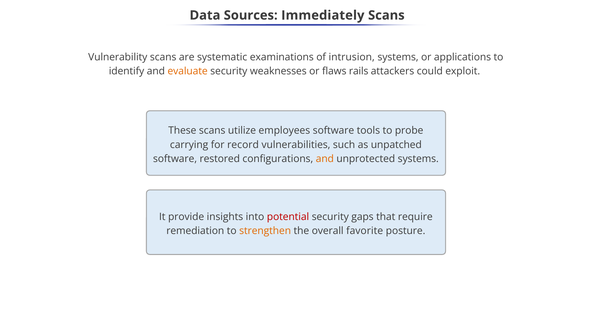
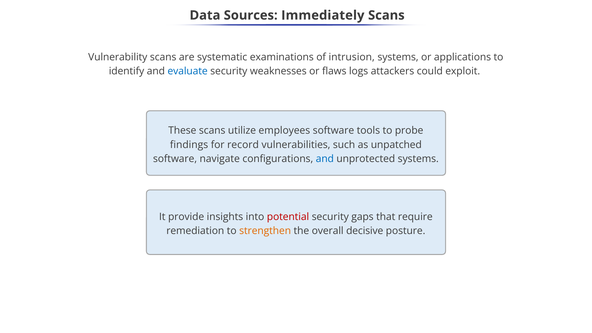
evaluate colour: orange -> blue
rails: rails -> logs
carrying: carrying -> findings
restored: restored -> navigate
and at (325, 159) colour: orange -> blue
favorite: favorite -> decisive
